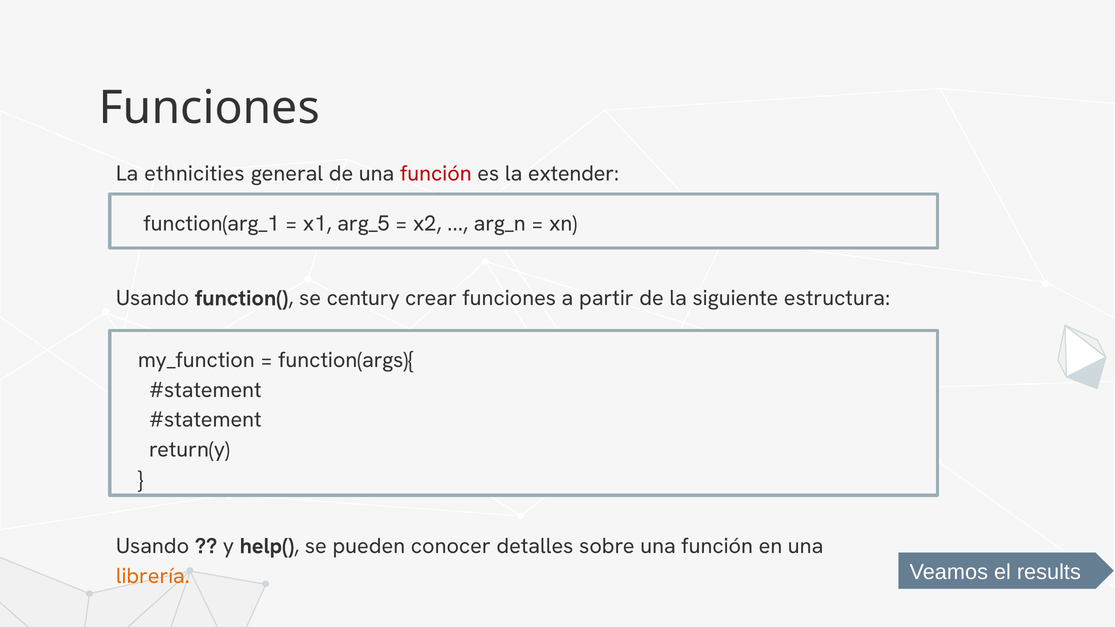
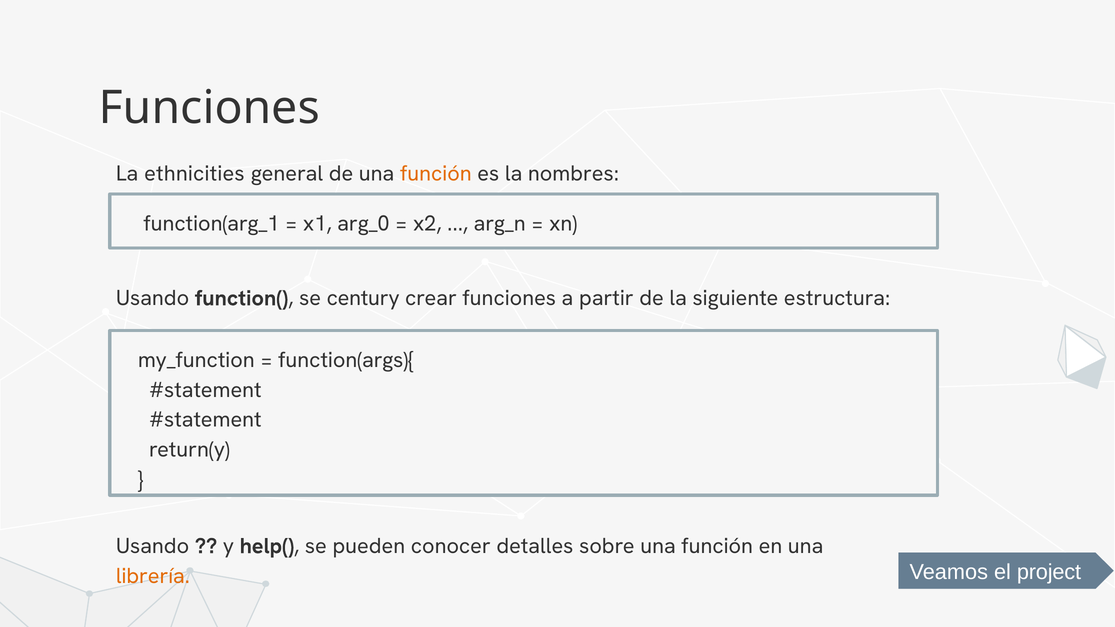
función at (436, 174) colour: red -> orange
extender: extender -> nombres
arg_5: arg_5 -> arg_0
results: results -> project
